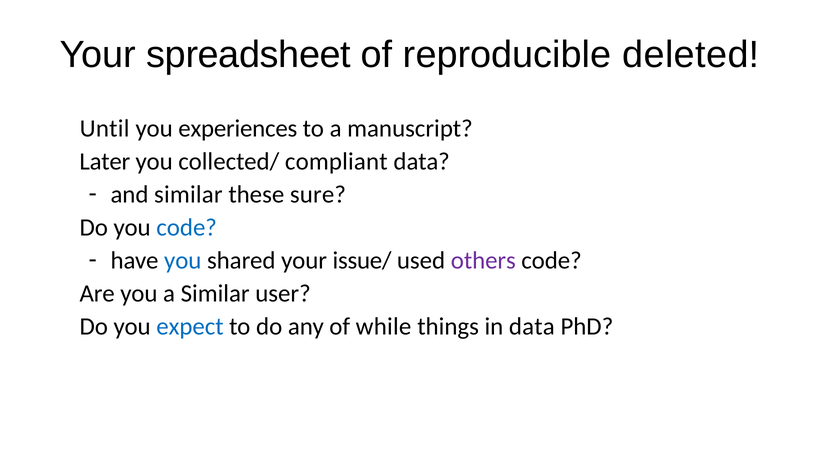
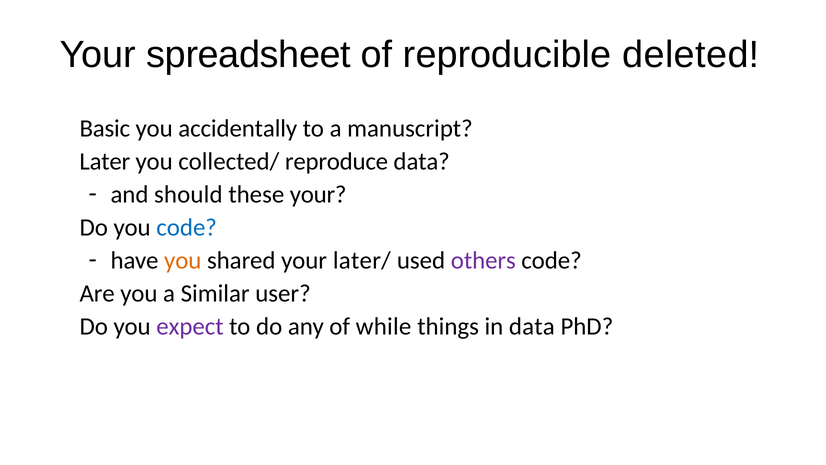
Until: Until -> Basic
experiences: experiences -> accidentally
compliant: compliant -> reproduce
and similar: similar -> should
these sure: sure -> your
you at (183, 260) colour: blue -> orange
issue/: issue/ -> later/
expect colour: blue -> purple
